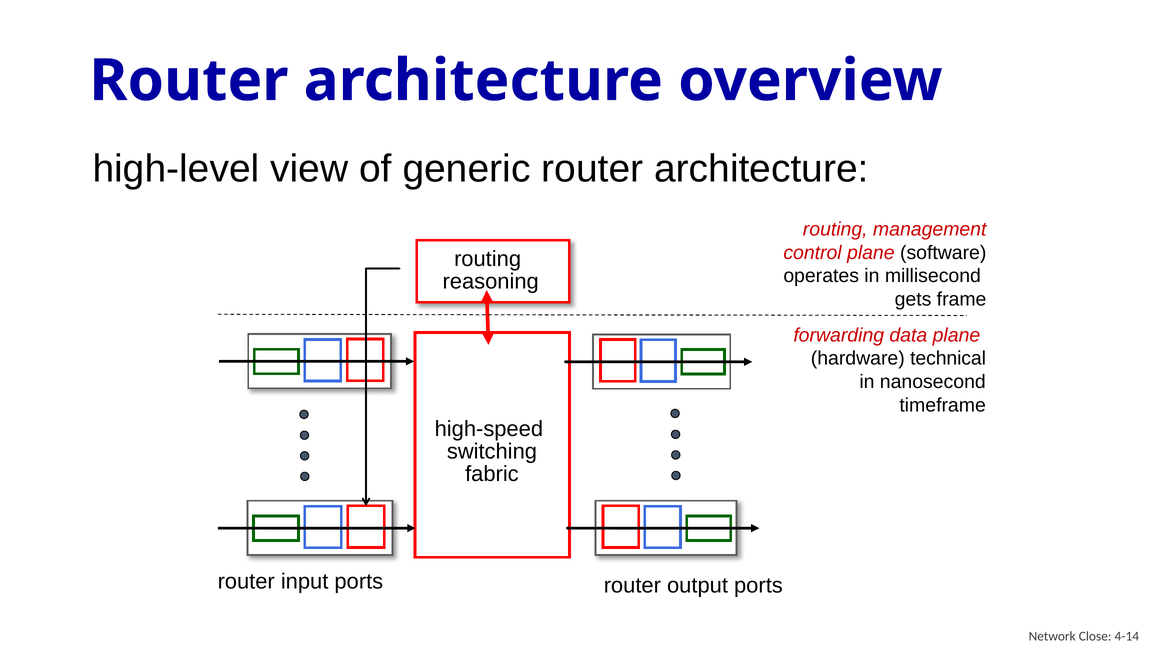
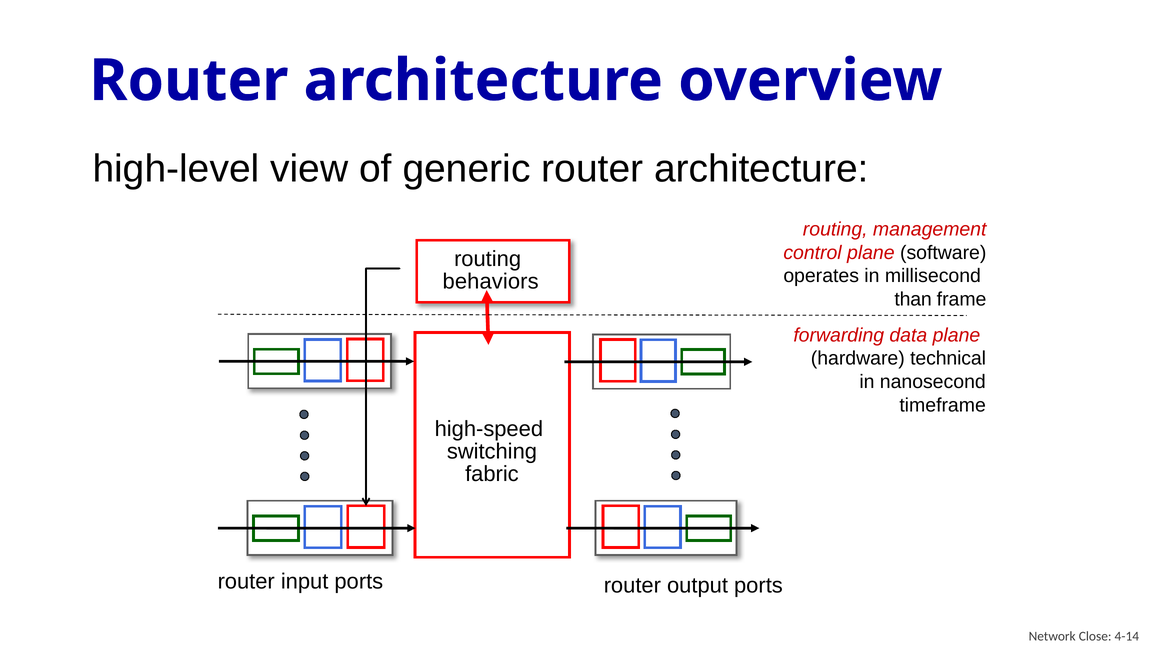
reasoning: reasoning -> behaviors
gets: gets -> than
